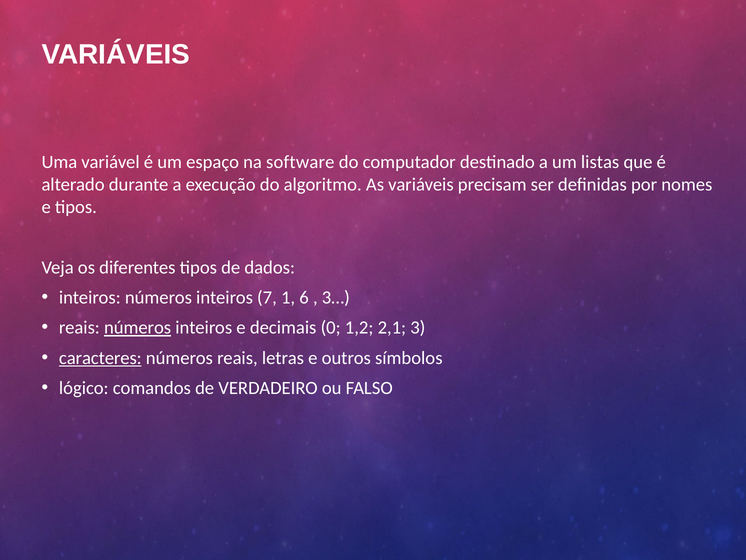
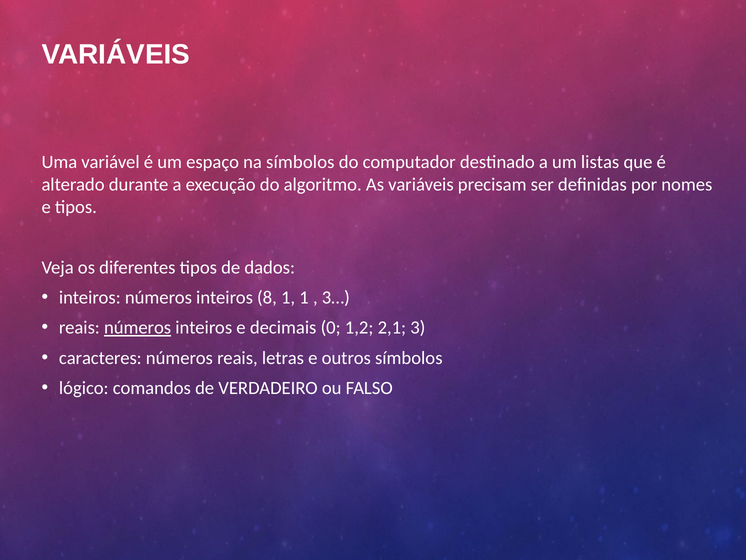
na software: software -> símbolos
7: 7 -> 8
1 6: 6 -> 1
caracteres underline: present -> none
